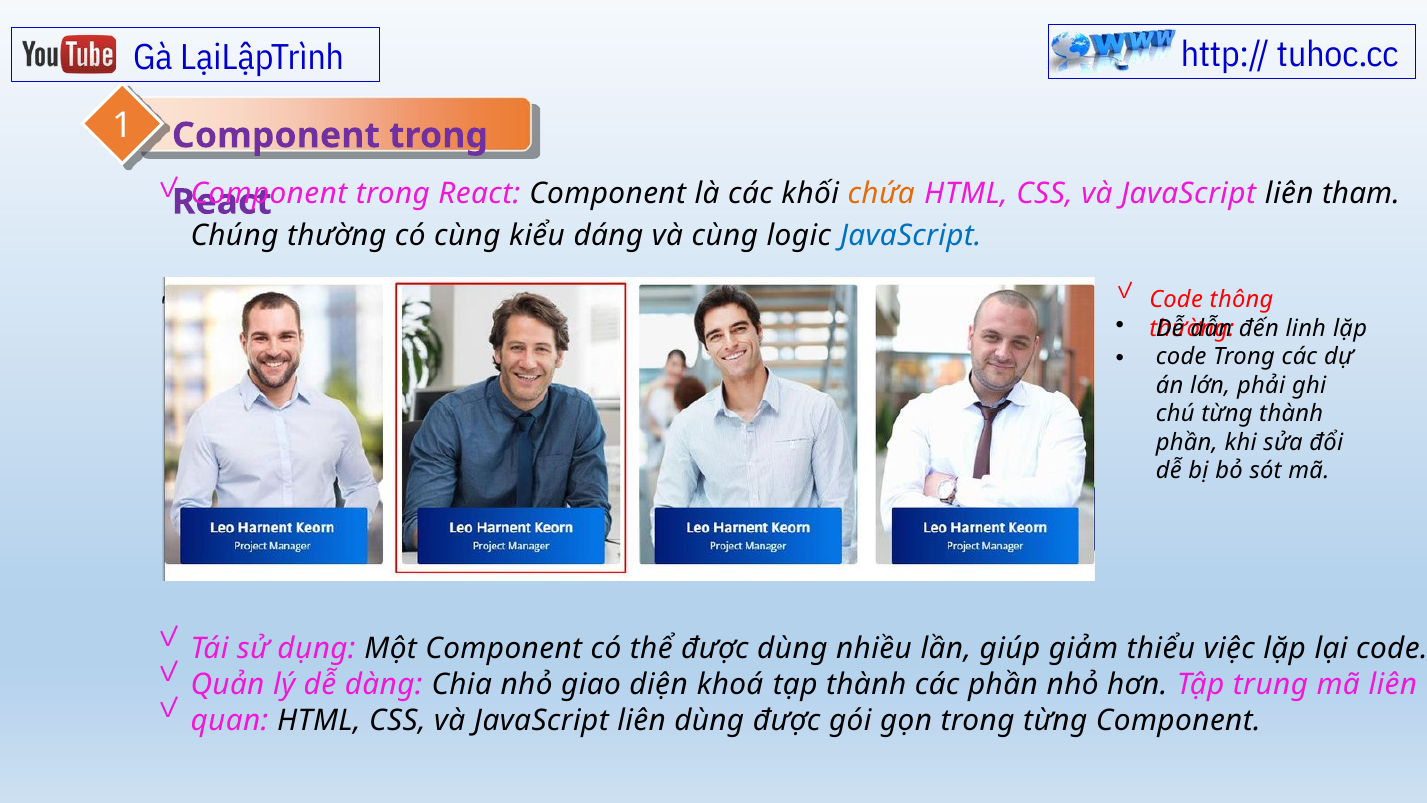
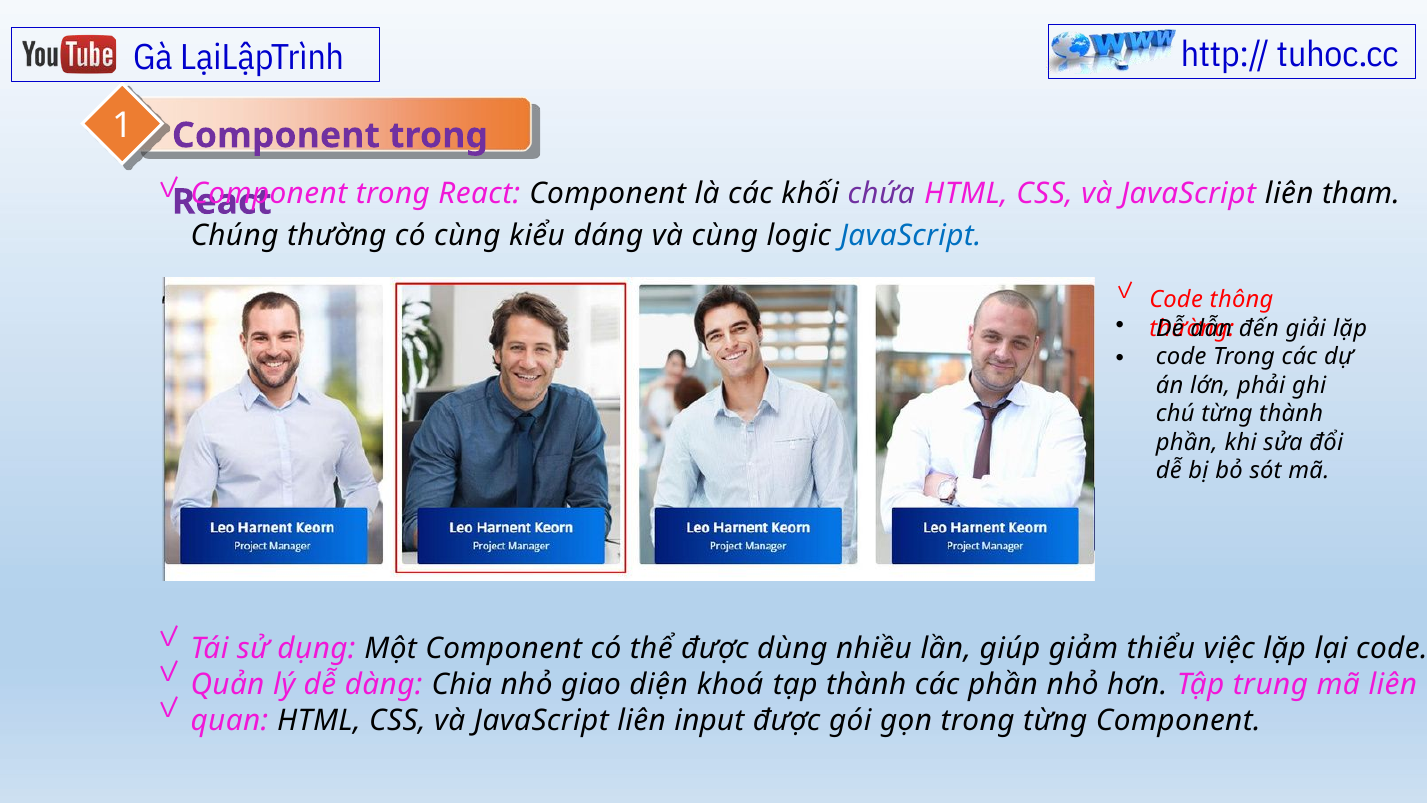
chứa colour: orange -> purple
linh: linh -> giải
liên dùng: dùng -> input
